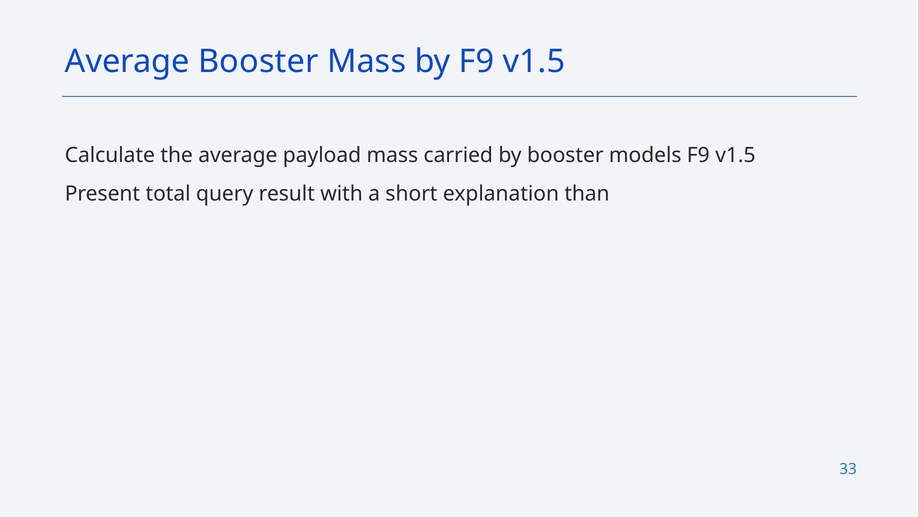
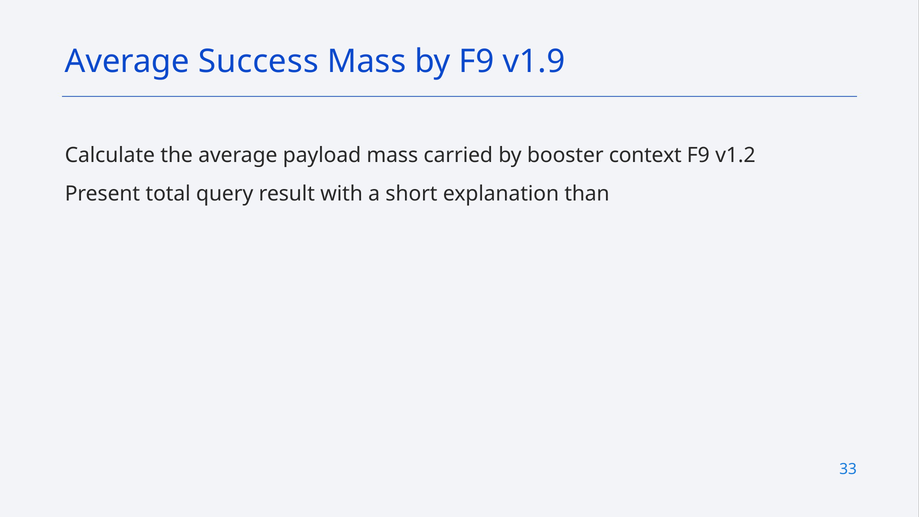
Average Booster: Booster -> Success
by F9 v1.5: v1.5 -> v1.9
models: models -> context
v1.5 at (735, 155): v1.5 -> v1.2
